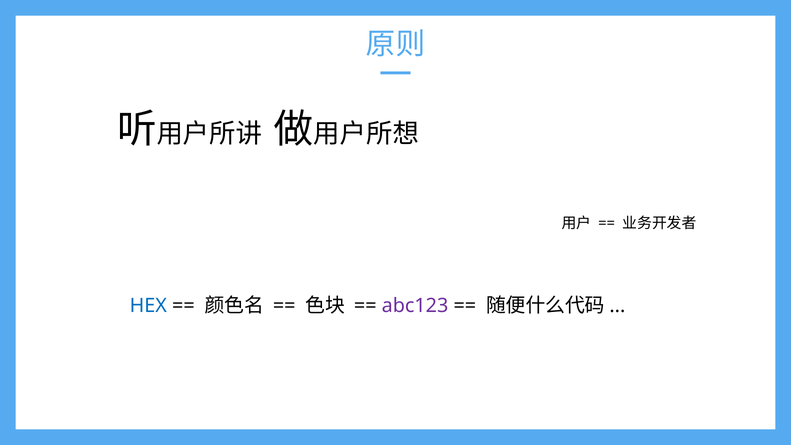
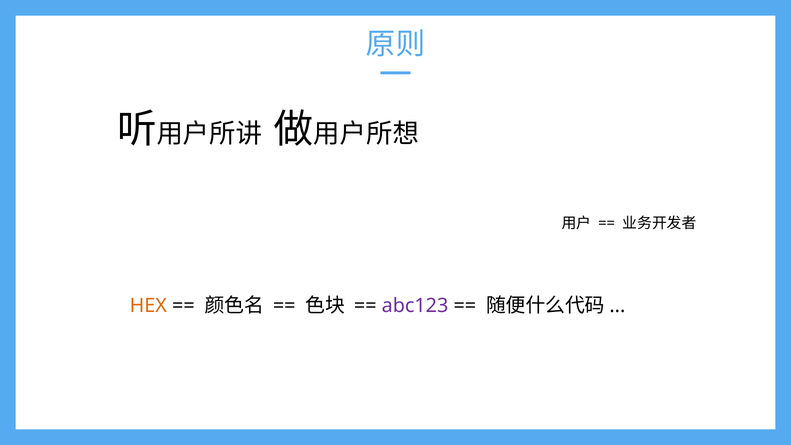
HEX colour: blue -> orange
